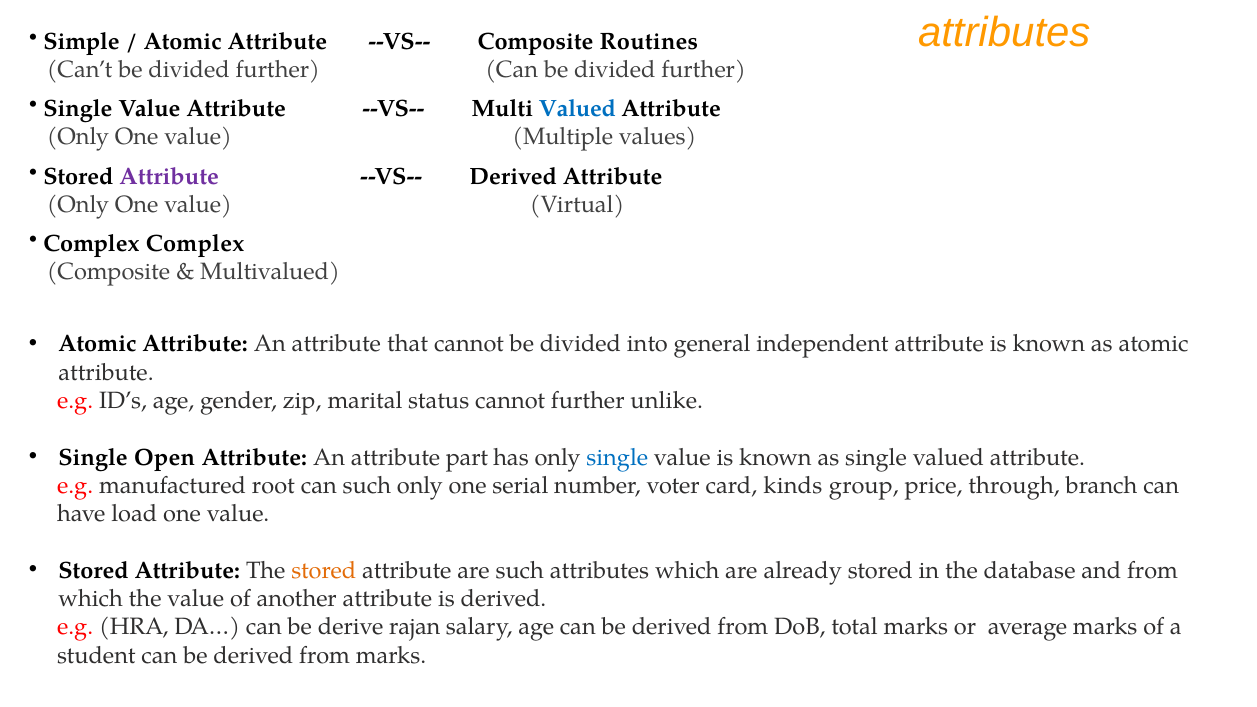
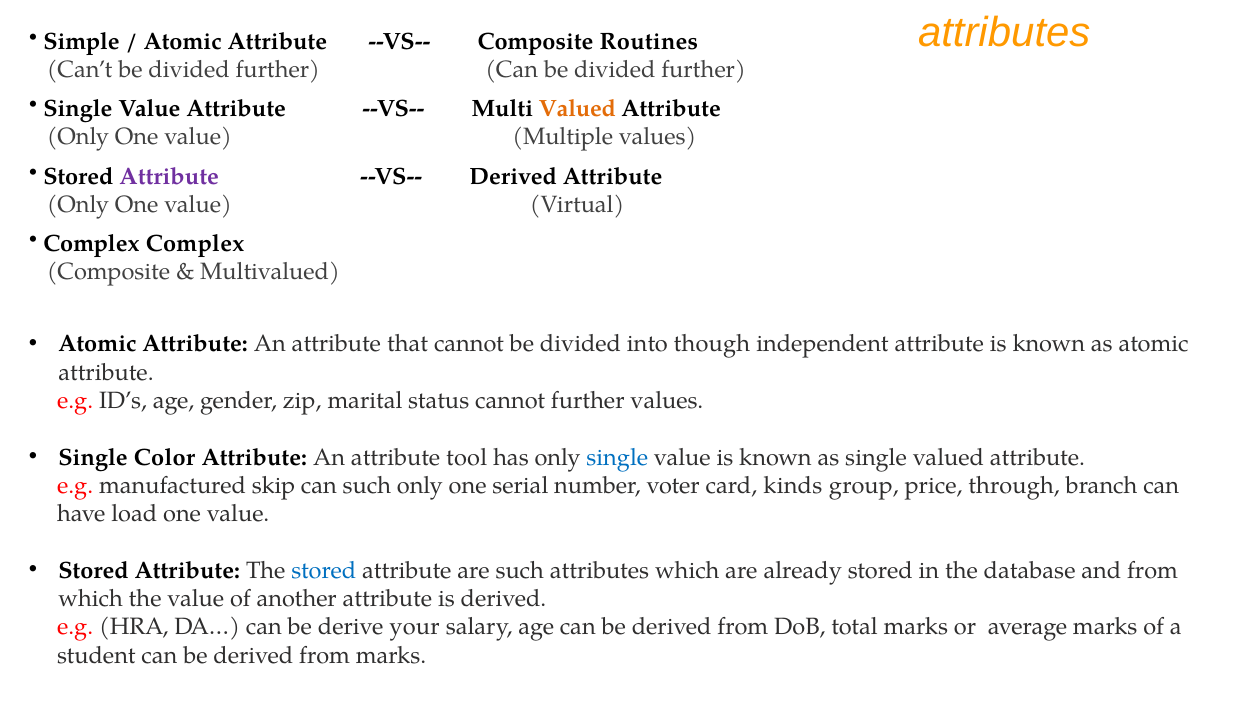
Valued at (577, 109) colour: blue -> orange
general: general -> though
further unlike: unlike -> values
Open: Open -> Color
part: part -> tool
root: root -> skip
stored at (324, 570) colour: orange -> blue
rajan: rajan -> your
